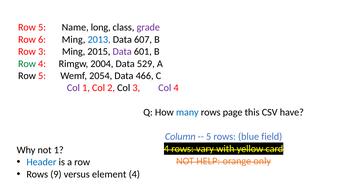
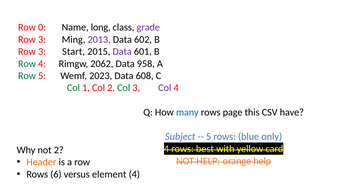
5 at (42, 27): 5 -> 0
6 at (42, 39): 6 -> 3
2013 colour: blue -> purple
607: 607 -> 602
Ming at (74, 52): Ming -> Start
2004: 2004 -> 2062
529: 529 -> 958
Row at (27, 76) colour: black -> green
2054: 2054 -> 2023
466: 466 -> 608
Col at (73, 88) colour: purple -> green
Col at (124, 88) colour: black -> green
Column: Column -> Subject
field: field -> only
vary: vary -> best
not 1: 1 -> 2
orange only: only -> help
Header colour: blue -> orange
9: 9 -> 6
